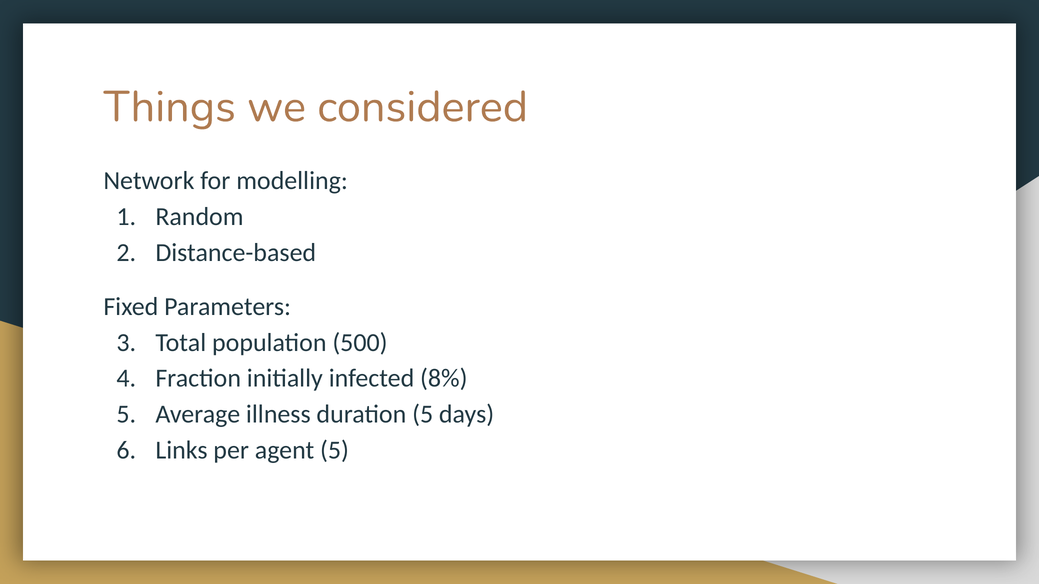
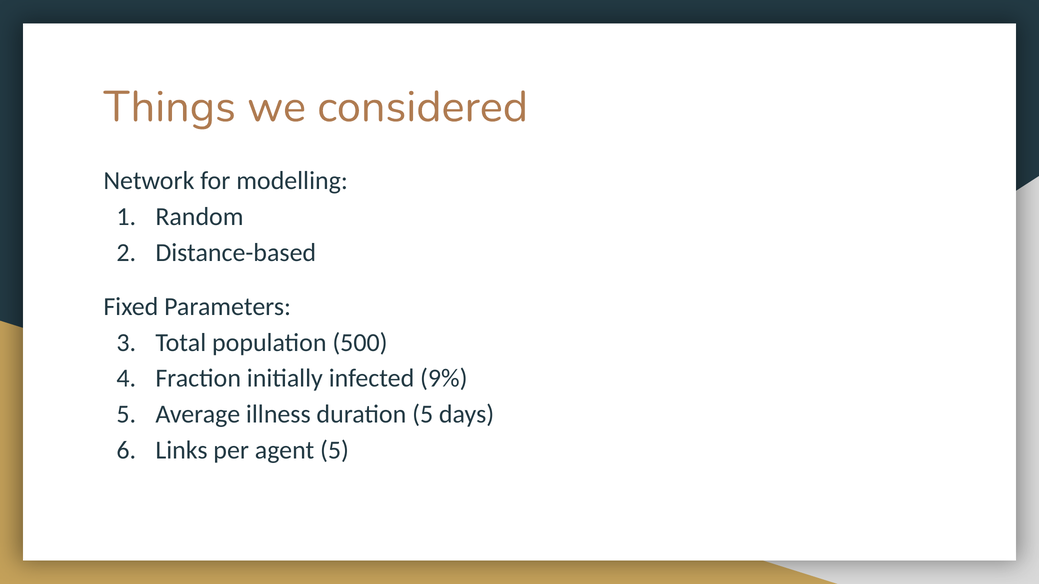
8%: 8% -> 9%
